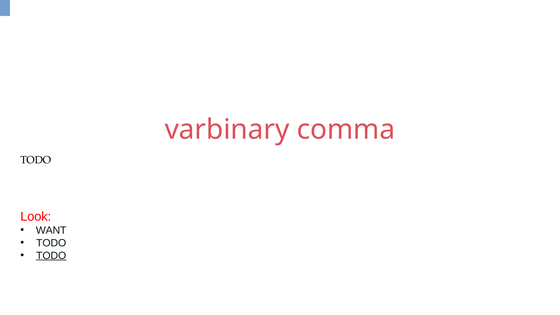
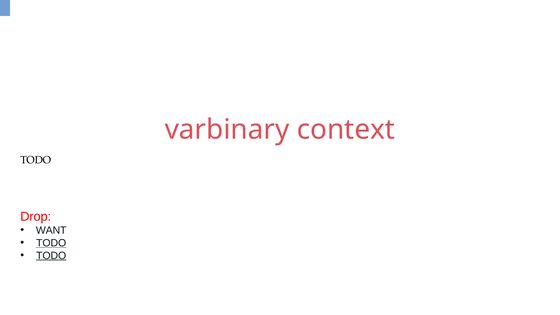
comma: comma -> context
Look: Look -> Drop
TODO at (51, 243) underline: none -> present
